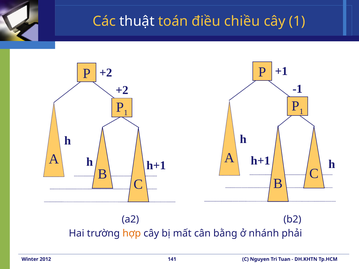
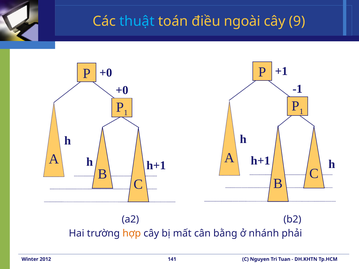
thuật colour: white -> light blue
chiều: chiều -> ngoài
cây 1: 1 -> 9
+2 at (106, 73): +2 -> +0
+2 at (122, 90): +2 -> +0
